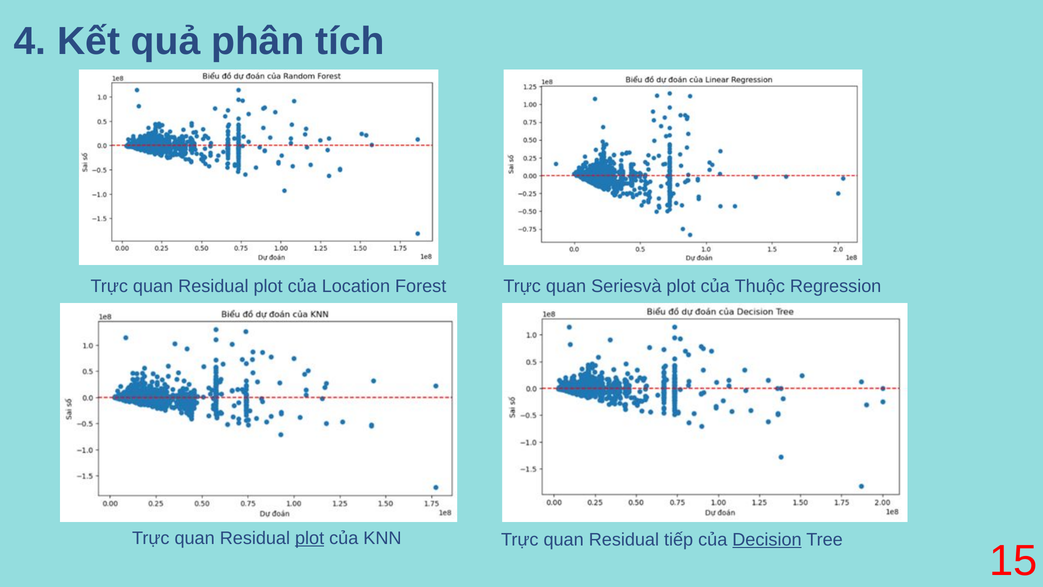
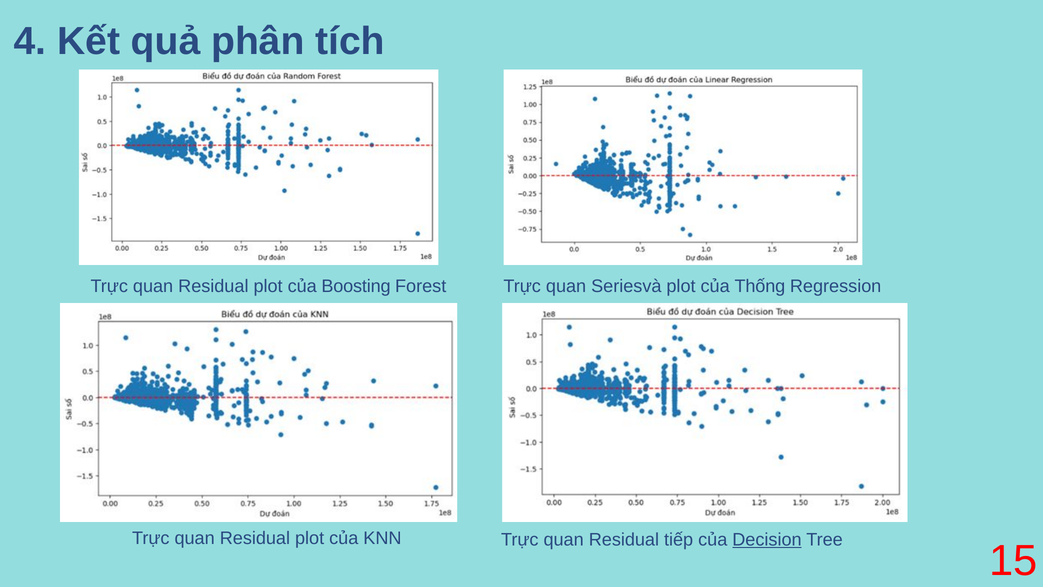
Location: Location -> Boosting
Thuộc: Thuộc -> Thống
plot at (310, 538) underline: present -> none
